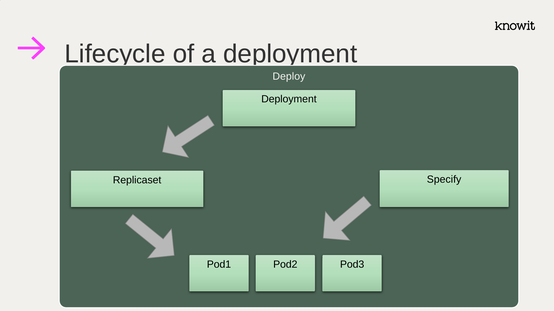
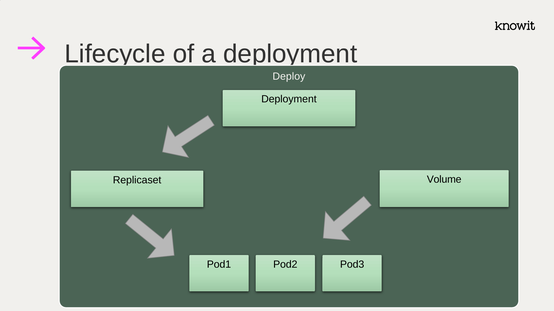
Specify: Specify -> Volume
